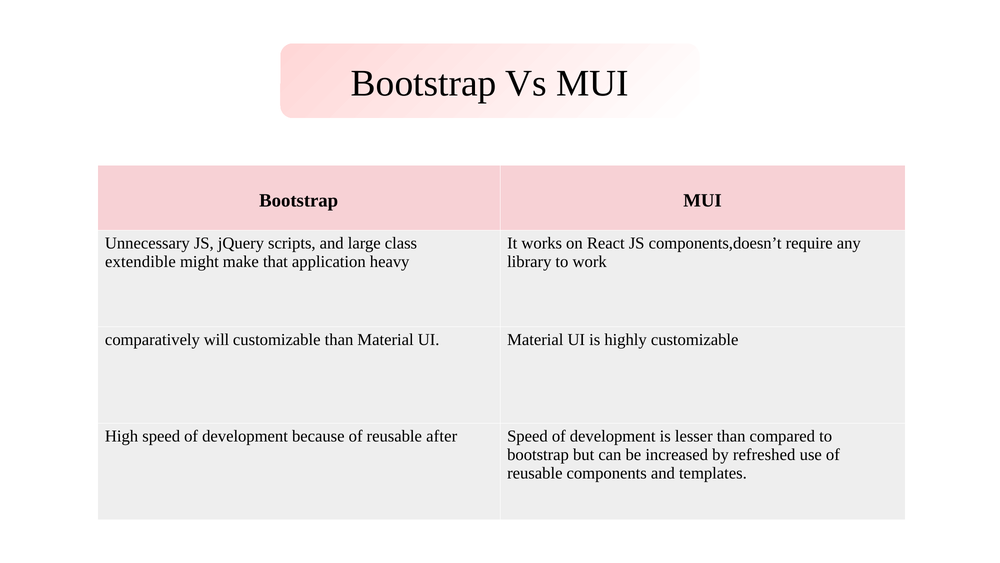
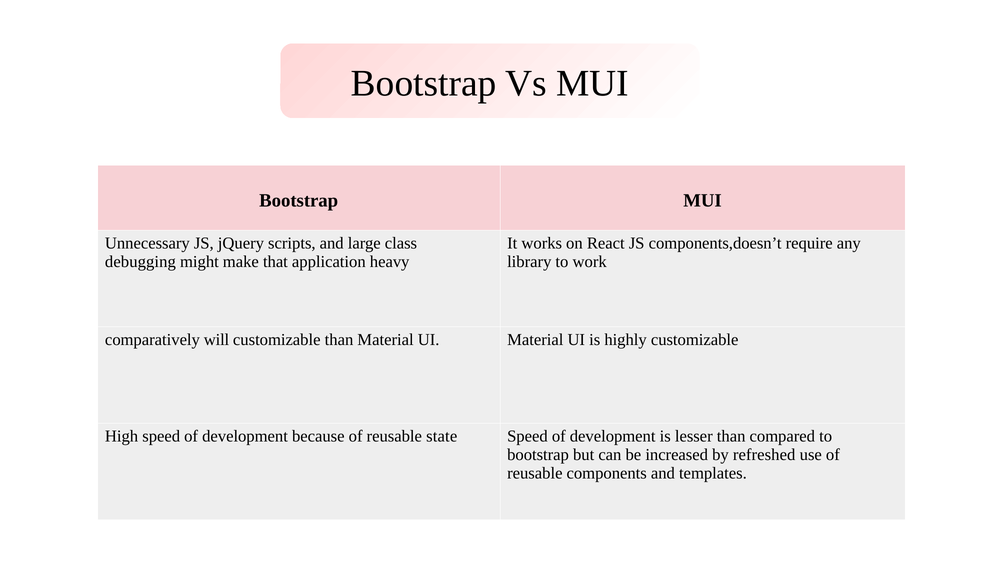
extendible: extendible -> debugging
after: after -> state
